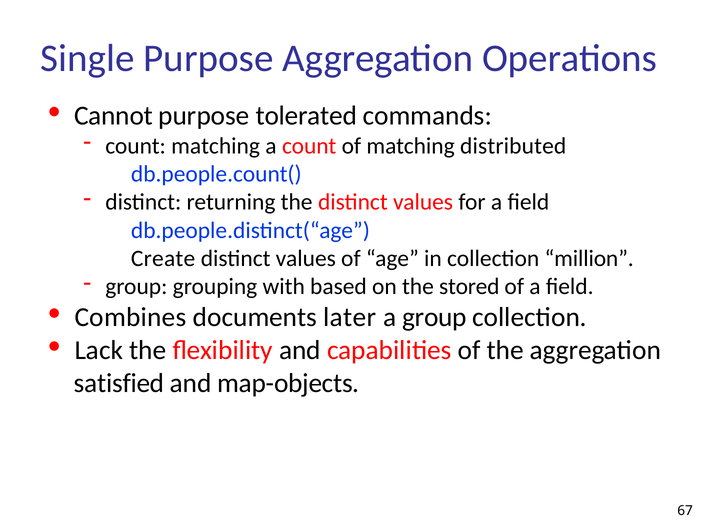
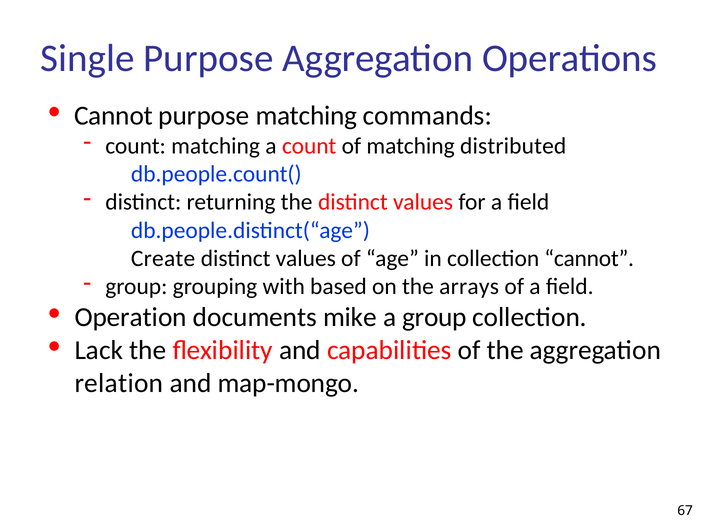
purpose tolerated: tolerated -> matching
collection million: million -> cannot
stored: stored -> arrays
Combines: Combines -> Operation
later: later -> mike
satisfied: satisfied -> relation
map-objects: map-objects -> map-mongo
